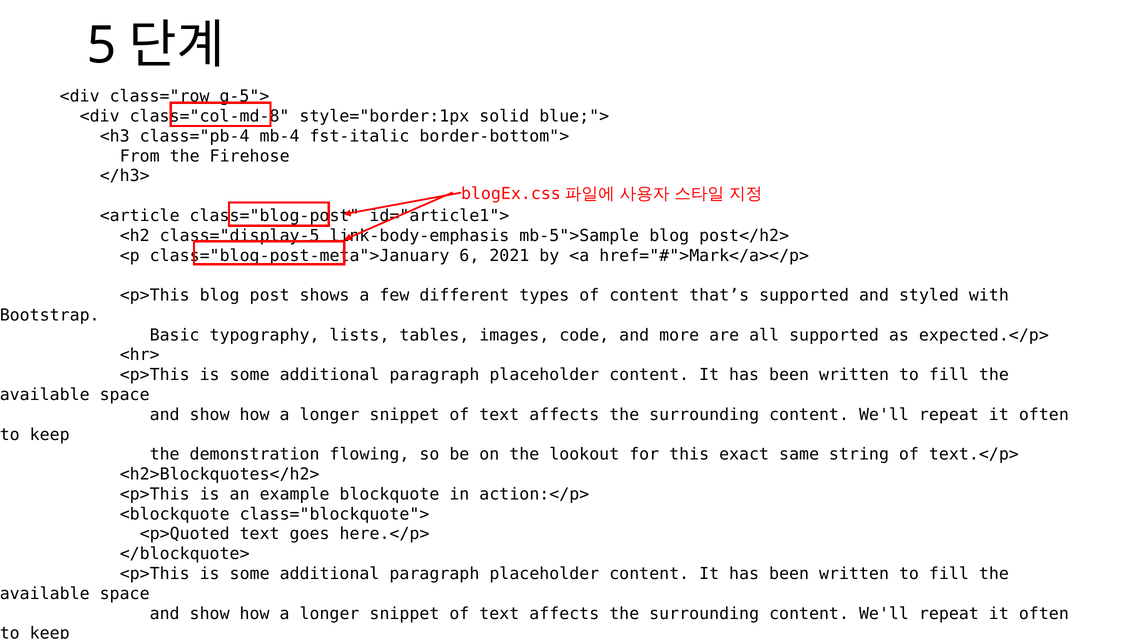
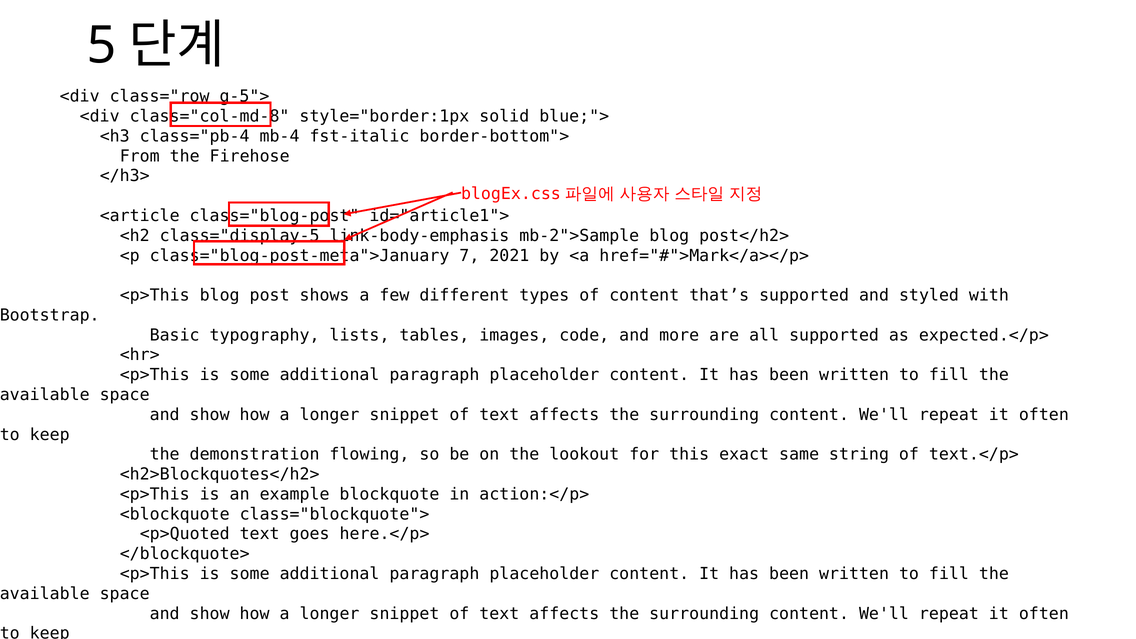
mb-5">Sample: mb-5">Sample -> mb-2">Sample
6: 6 -> 7
